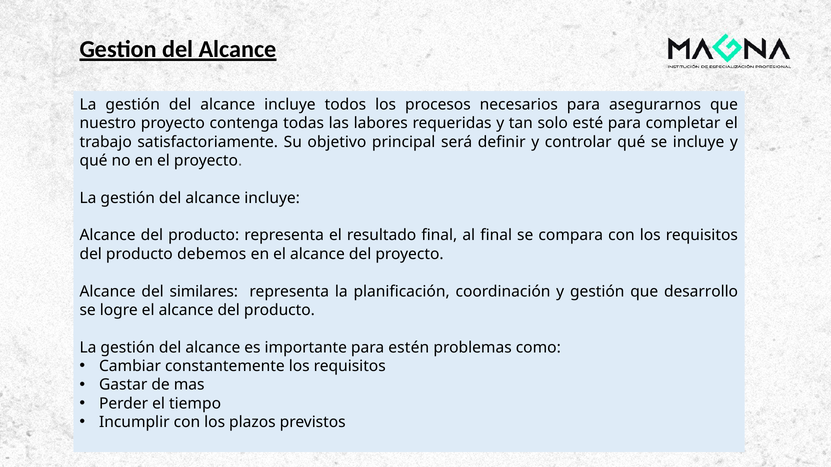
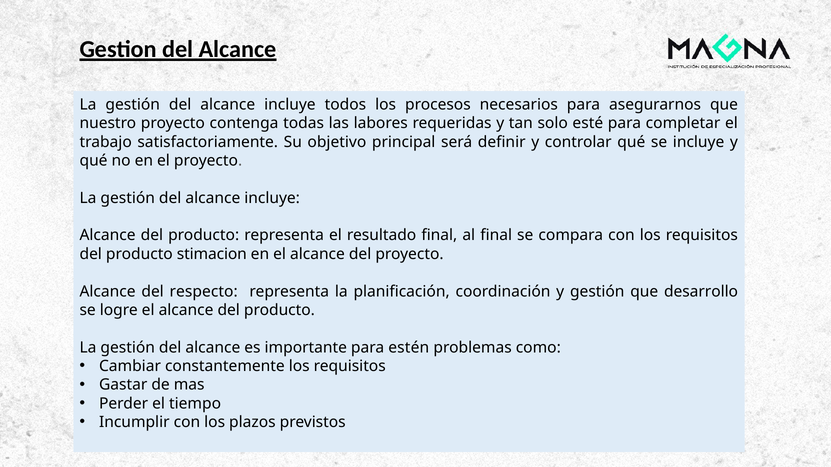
debemos: debemos -> stimacion
similares: similares -> respecto
